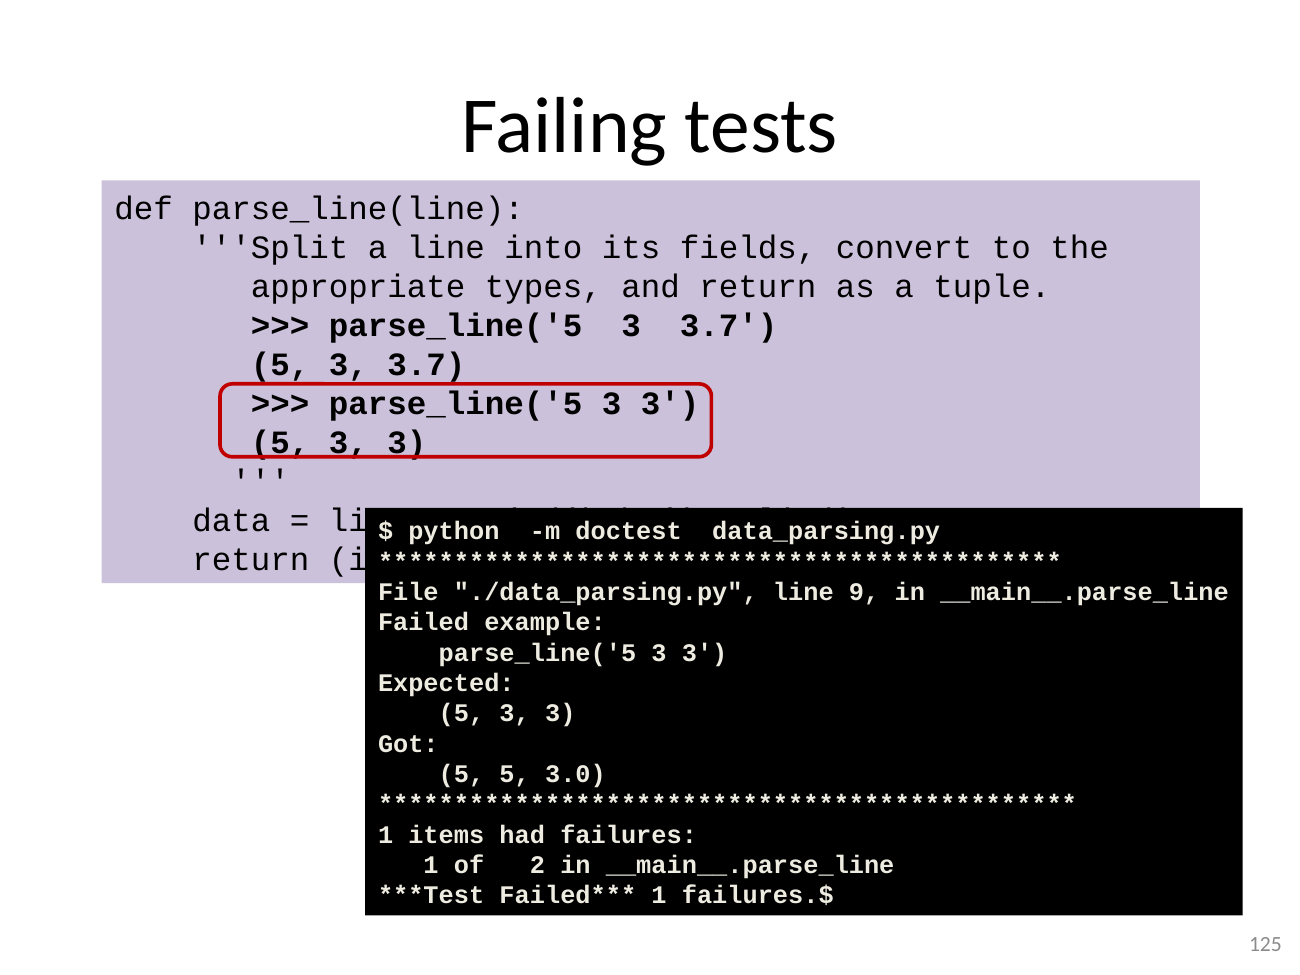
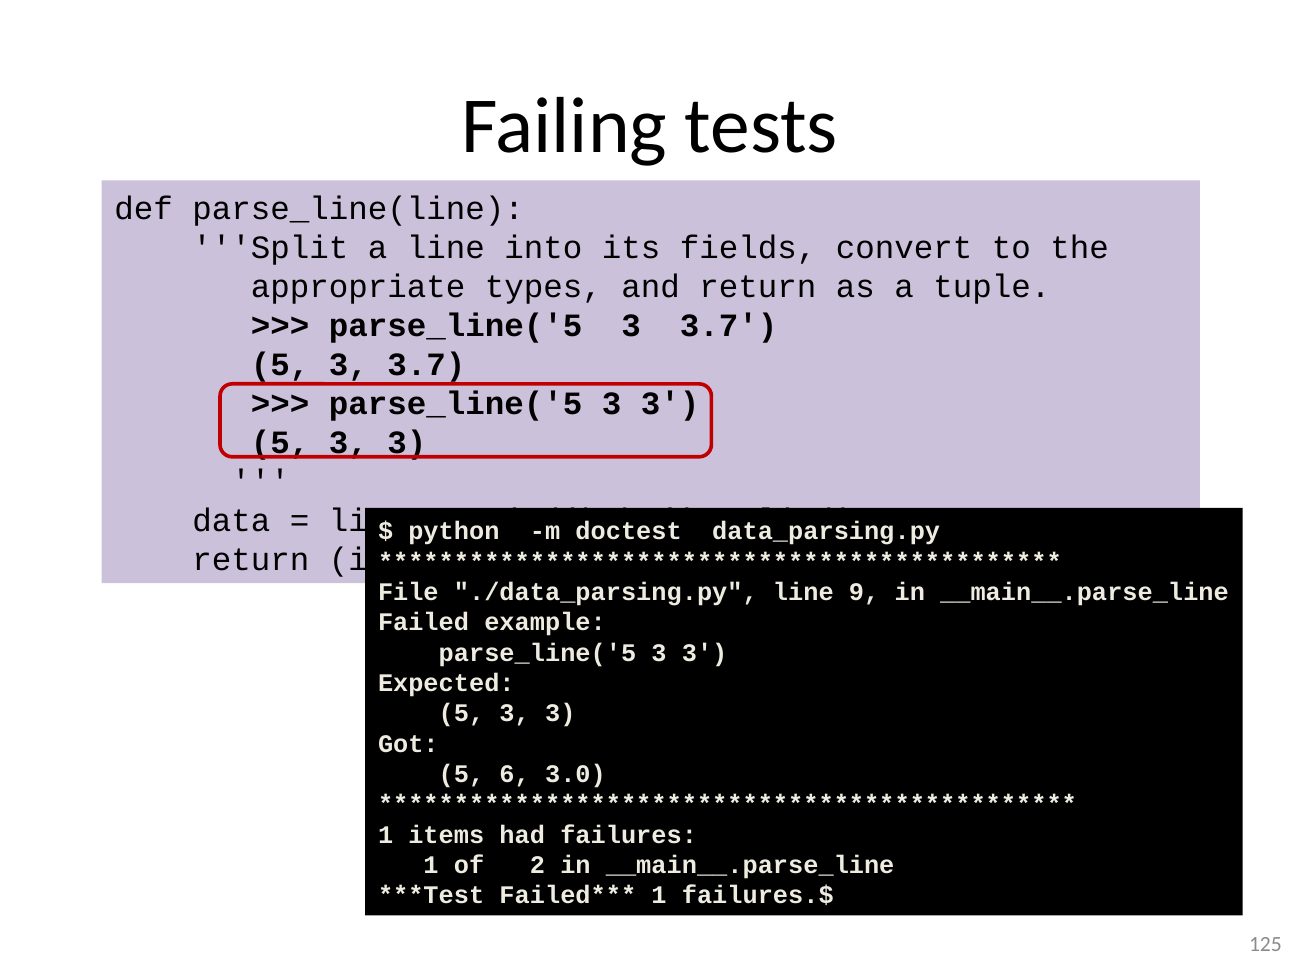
5 5: 5 -> 6
